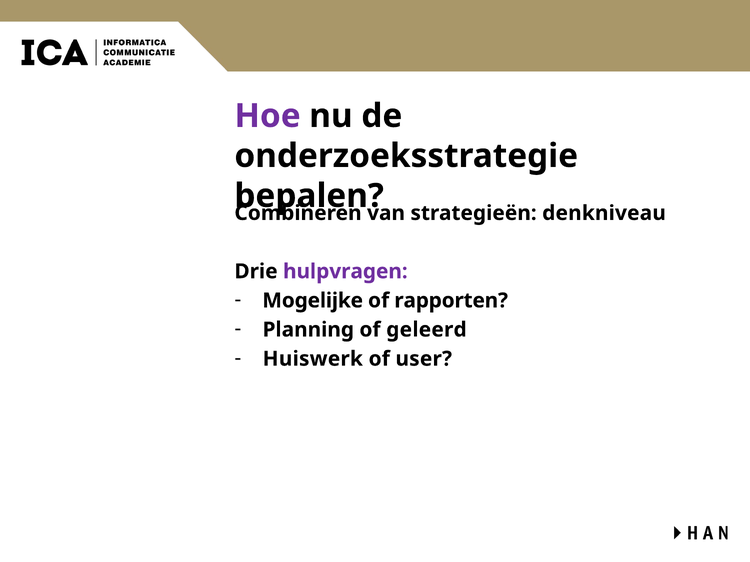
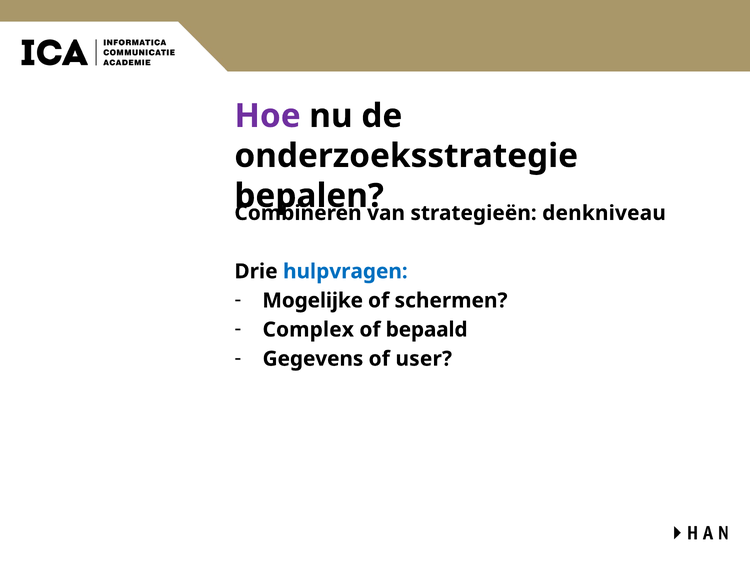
hulpvragen colour: purple -> blue
rapporten: rapporten -> schermen
Planning: Planning -> Complex
geleerd: geleerd -> bepaald
Huiswerk: Huiswerk -> Gegevens
